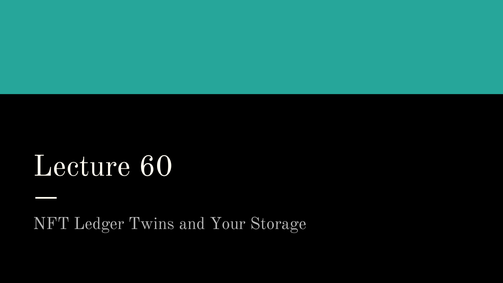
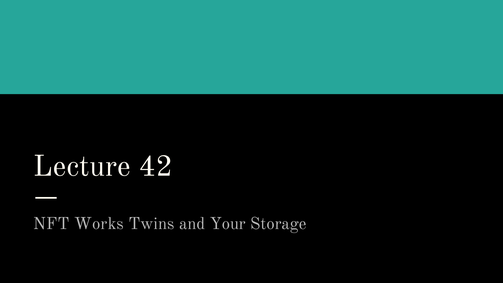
60: 60 -> 42
Ledger: Ledger -> Works
